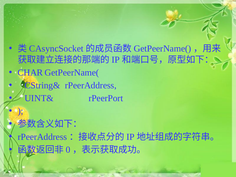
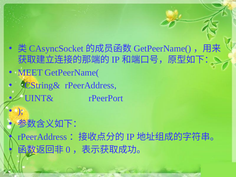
CHAR: CHAR -> MEET
